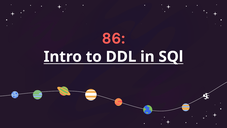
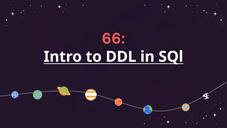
86: 86 -> 66
